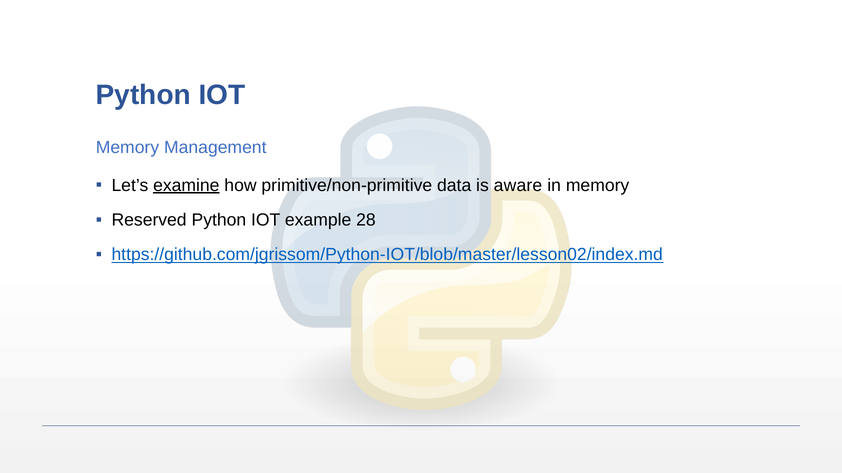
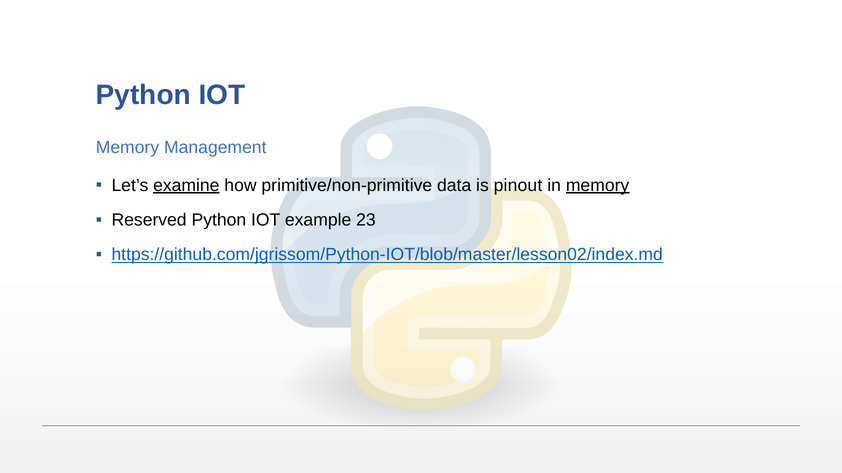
aware: aware -> pinout
memory at (598, 185) underline: none -> present
28: 28 -> 23
